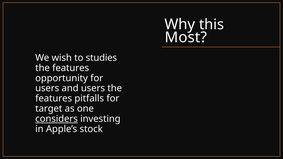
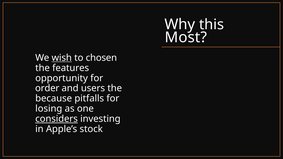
wish underline: none -> present
studies: studies -> chosen
users at (47, 88): users -> order
features at (54, 99): features -> because
target: target -> losing
